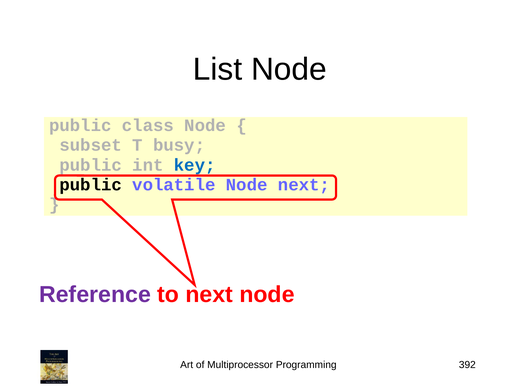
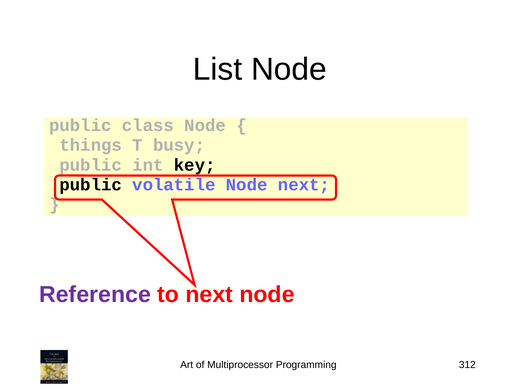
subset: subset -> things
key colour: blue -> black
392: 392 -> 312
